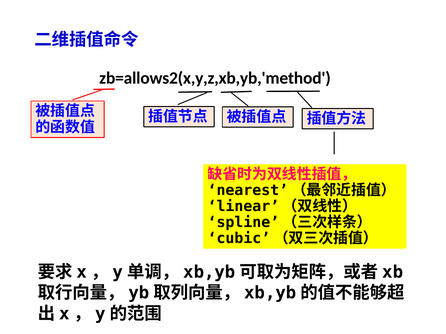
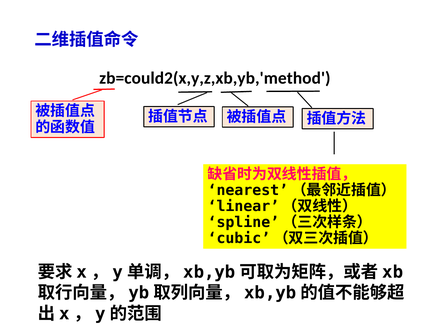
zb=allows2(x,y,z,xb,yb,'method: zb=allows2(x,y,z,xb,yb,'method -> zb=could2(x,y,z,xb,yb,'method
